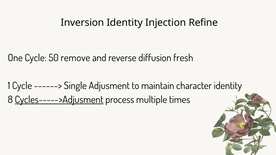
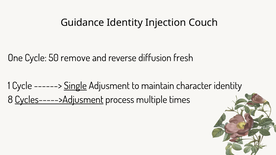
Inversion: Inversion -> Guidance
Refine: Refine -> Couch
Single underline: none -> present
